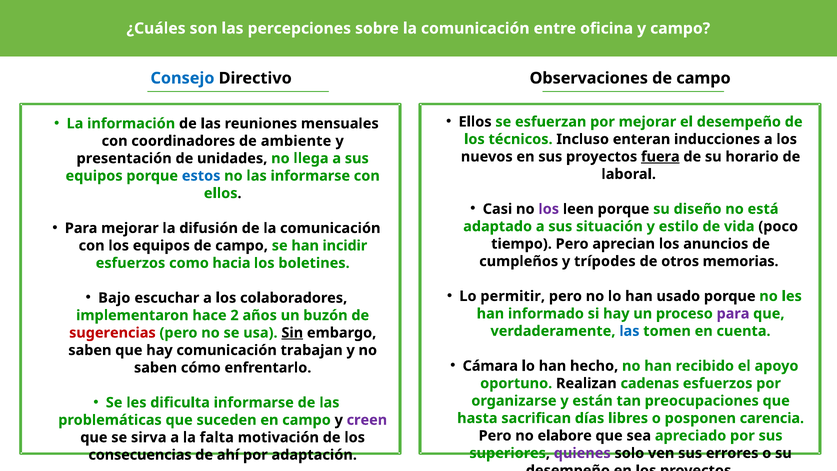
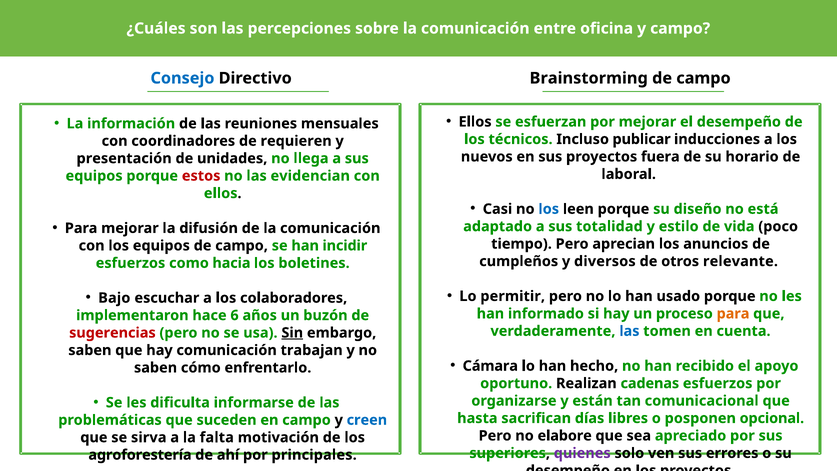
Observaciones: Observaciones -> Brainstorming
enteran: enteran -> publicar
ambiente: ambiente -> requieren
fuera underline: present -> none
estos colour: blue -> red
las informarse: informarse -> evidencian
los at (549, 209) colour: purple -> blue
situación: situación -> totalidad
trípodes: trípodes -> diversos
memorias: memorias -> relevante
para at (733, 314) colour: purple -> orange
2: 2 -> 6
preocupaciones: preocupaciones -> comunicacional
carencia: carencia -> opcional
creen colour: purple -> blue
consecuencias: consecuencias -> agroforestería
adaptación: adaptación -> principales
